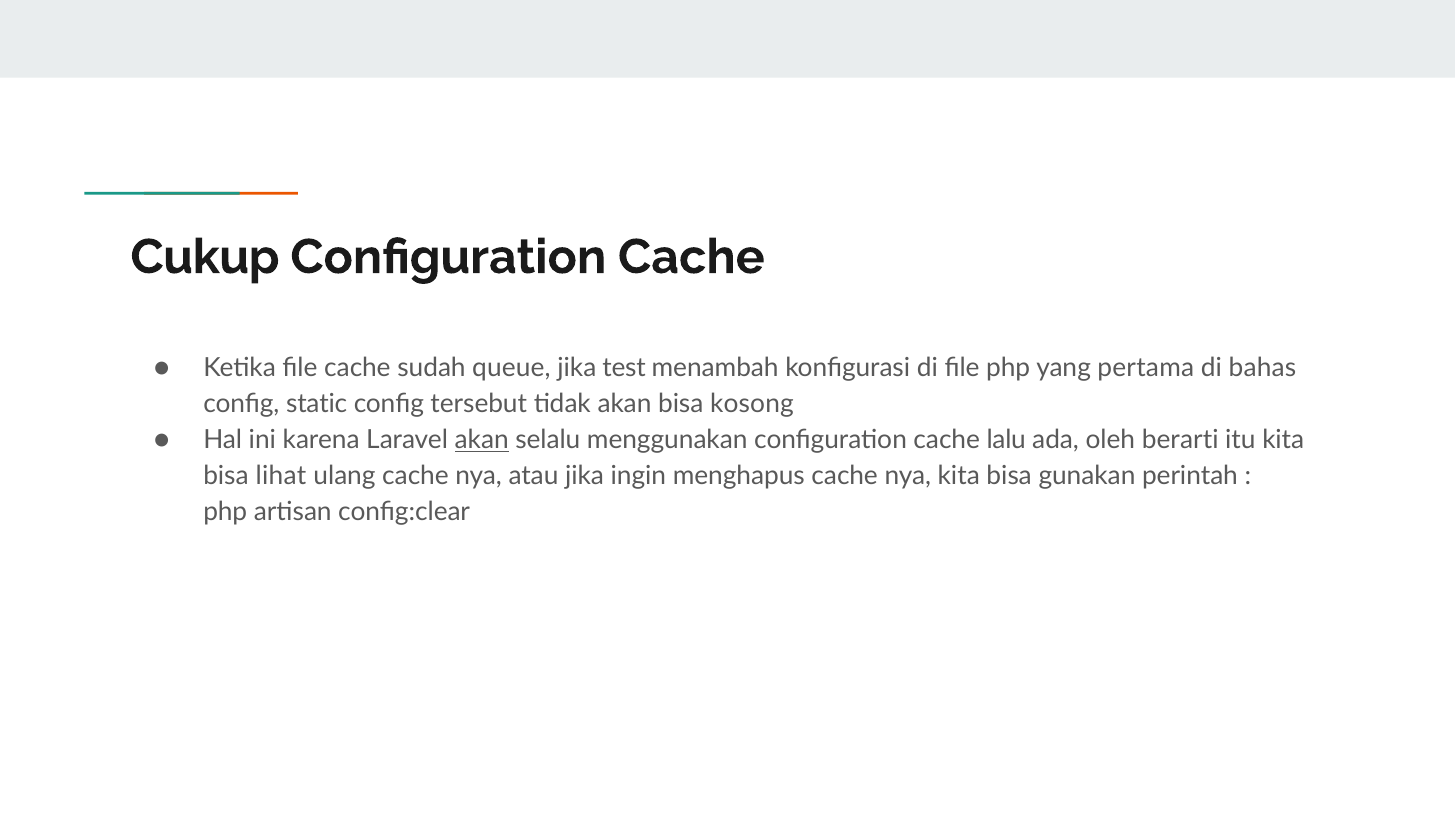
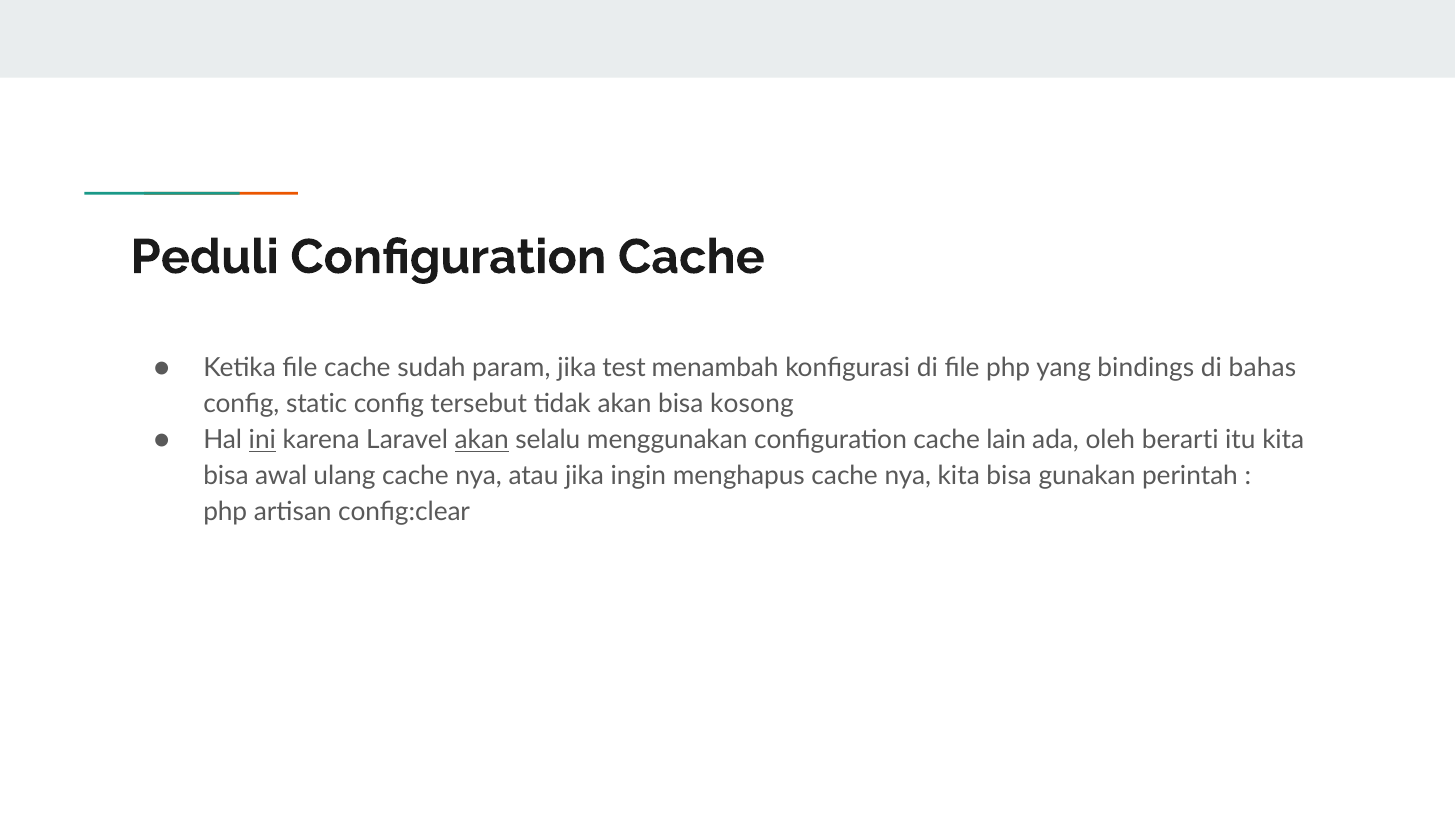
Cukup: Cukup -> Peduli
queue: queue -> param
pertama: pertama -> bindings
ini underline: none -> present
lalu: lalu -> lain
lihat: lihat -> awal
